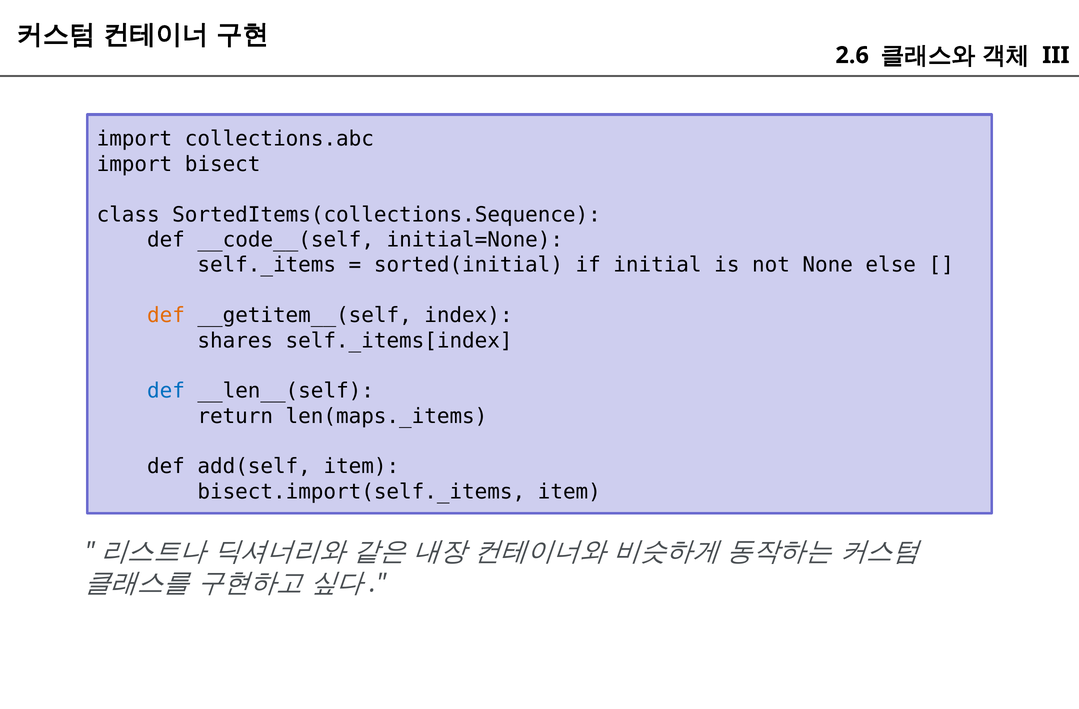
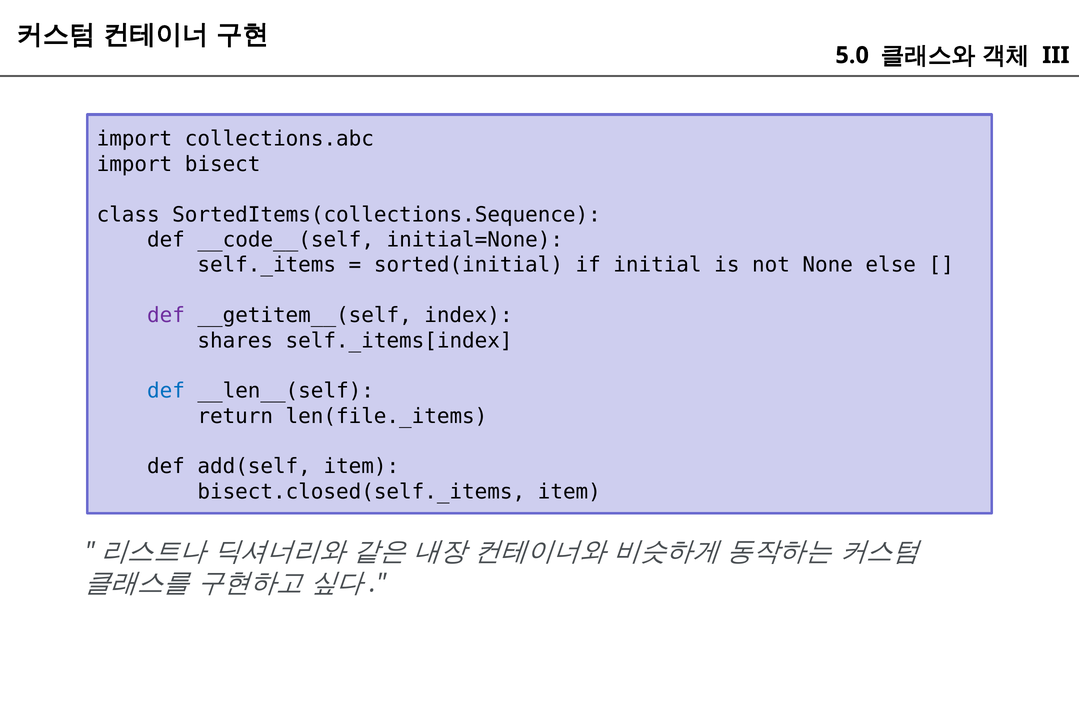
2.6: 2.6 -> 5.0
def at (166, 315) colour: orange -> purple
len(maps._items: len(maps._items -> len(file._items
bisect.import(self._items: bisect.import(self._items -> bisect.closed(self._items
